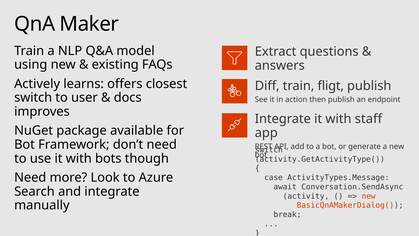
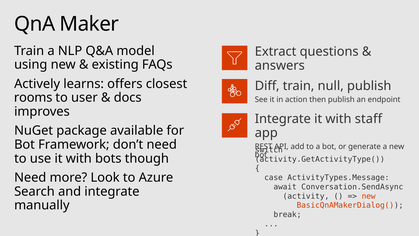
fligt: fligt -> null
switch at (33, 98): switch -> rooms
